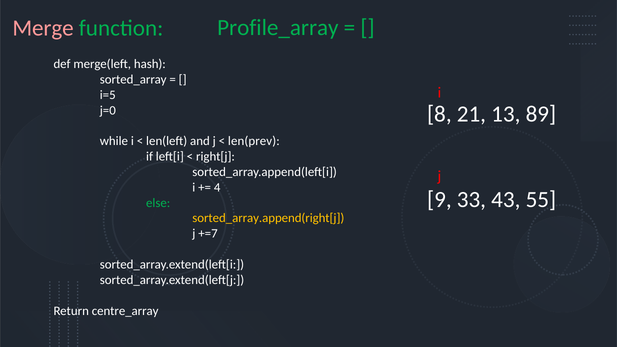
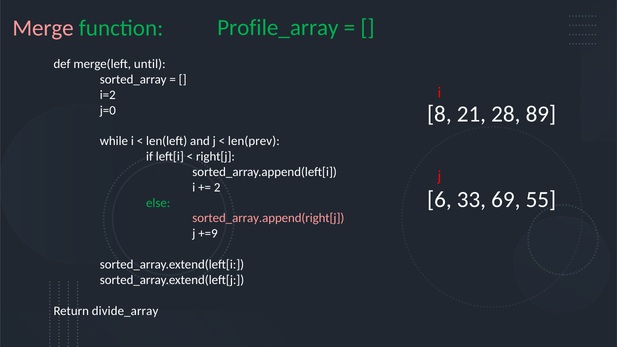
hash: hash -> until
i=5: i=5 -> i=2
13: 13 -> 28
4: 4 -> 2
9: 9 -> 6
43: 43 -> 69
sorted_array.append(right[j colour: yellow -> pink
+=7: +=7 -> +=9
centre_array: centre_array -> divide_array
